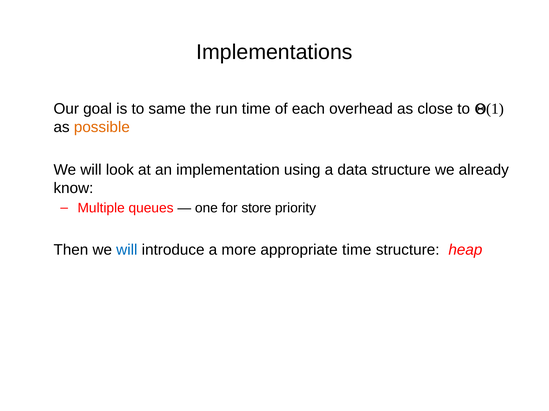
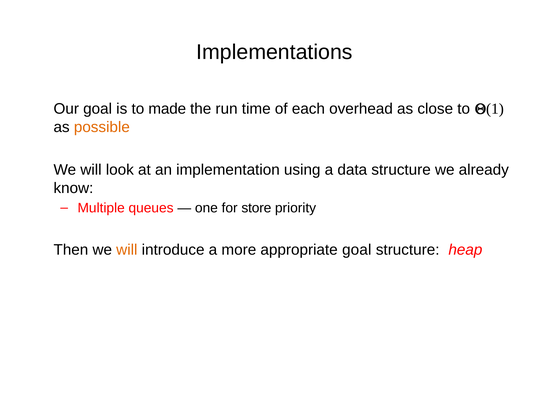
same: same -> made
will at (127, 250) colour: blue -> orange
appropriate time: time -> goal
